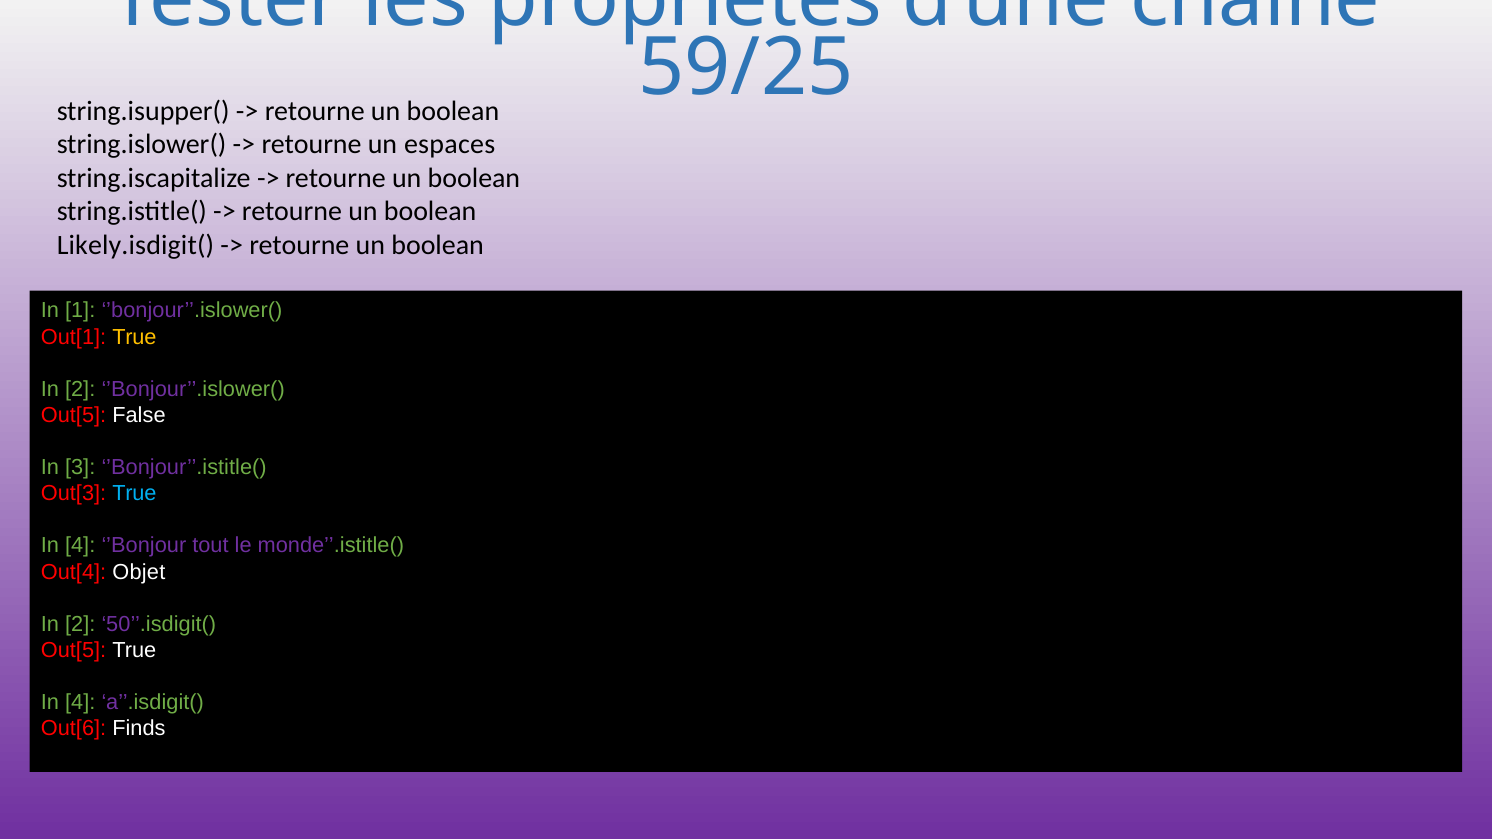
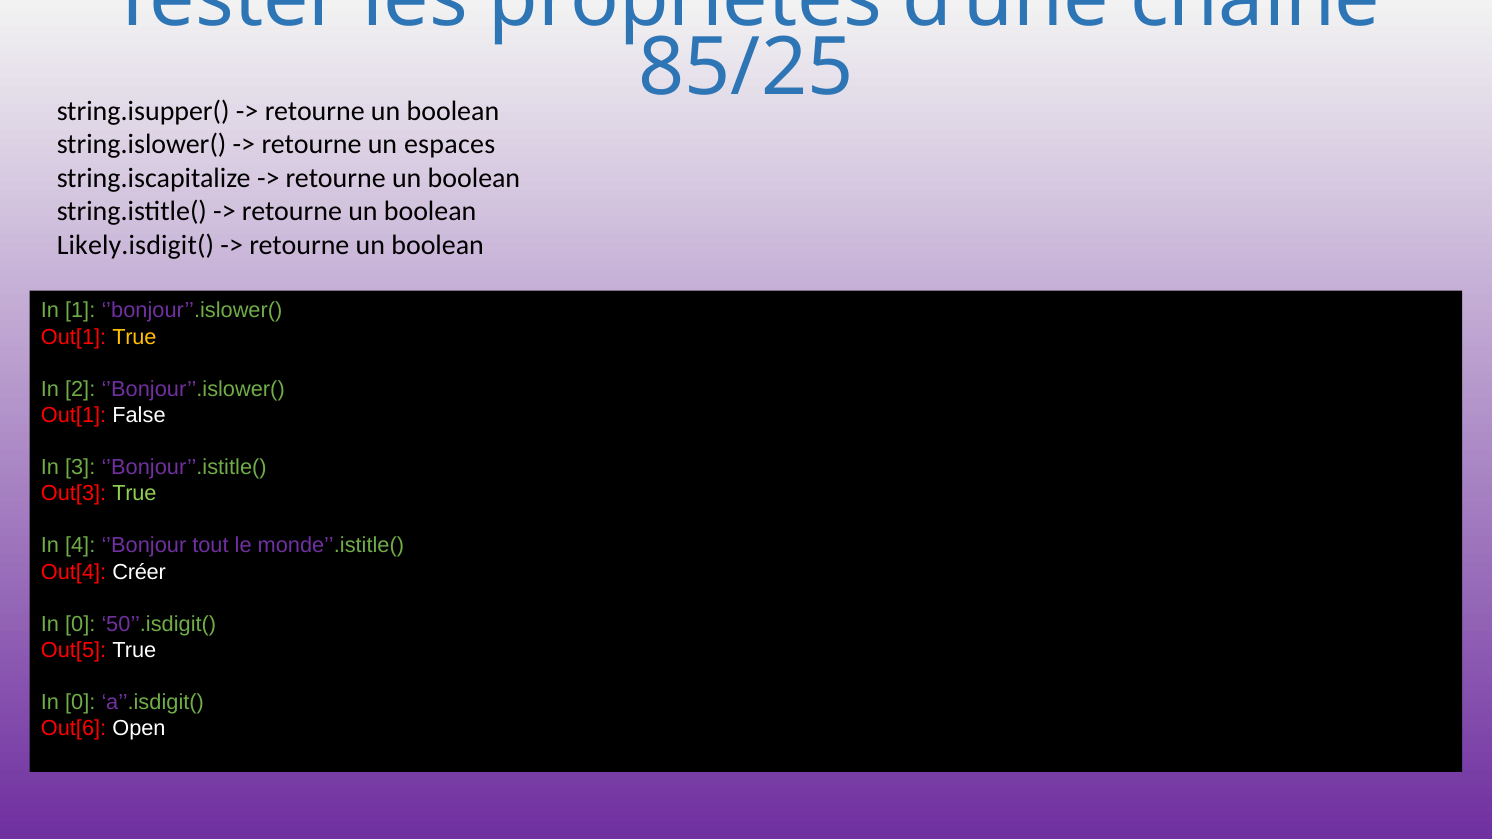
59/25: 59/25 -> 85/25
Out[5 at (74, 415): Out[5 -> Out[1
True at (134, 494) colour: light blue -> light green
Objet: Objet -> Créer
2 at (80, 624): 2 -> 0
4 at (80, 703): 4 -> 0
Finds: Finds -> Open
